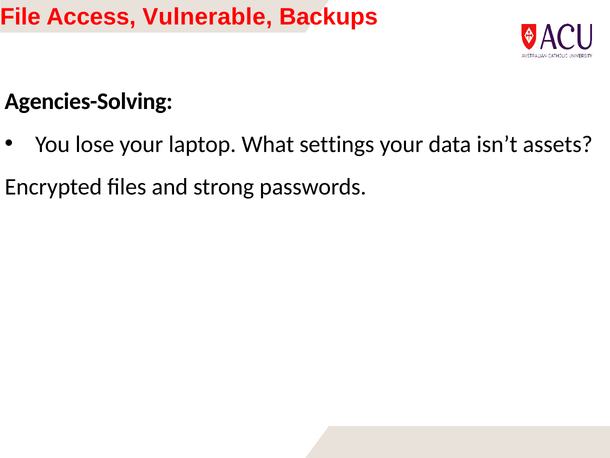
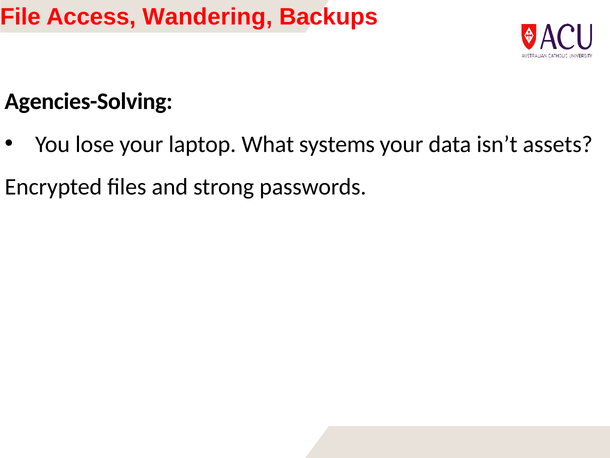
Vulnerable: Vulnerable -> Wandering
settings: settings -> systems
